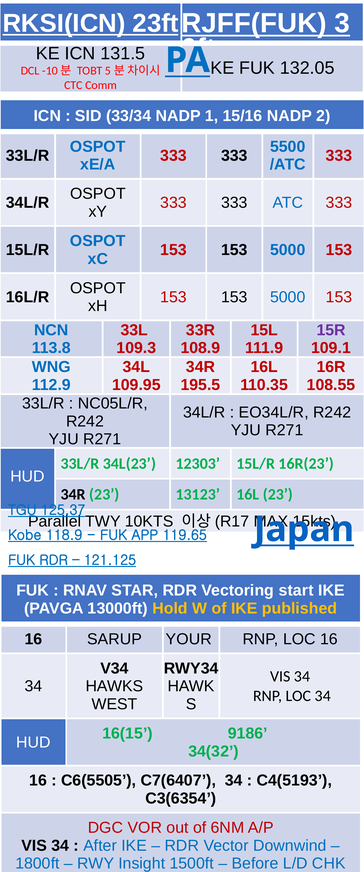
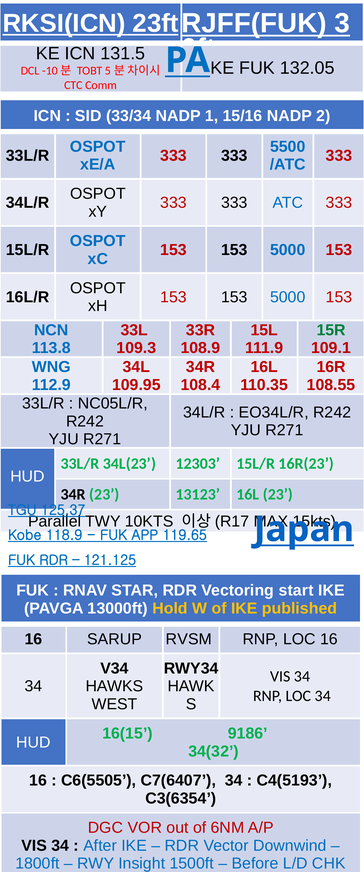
15R colour: purple -> green
195.5: 195.5 -> 108.4
YOUR: YOUR -> RVSM
